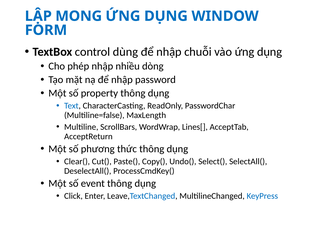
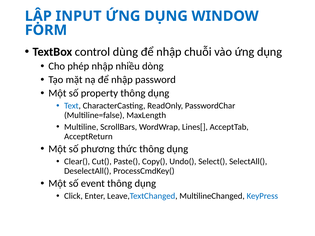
MONG: MONG -> INPUT
